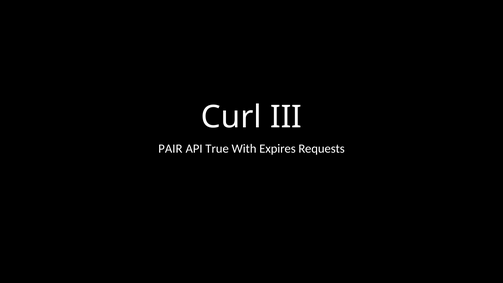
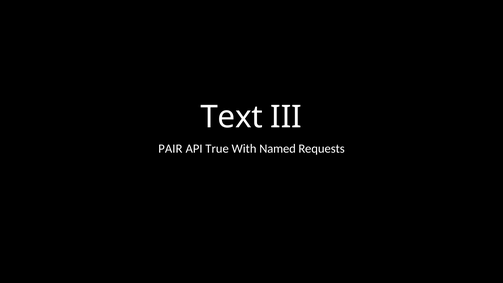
Curl: Curl -> Text
Expires: Expires -> Named
